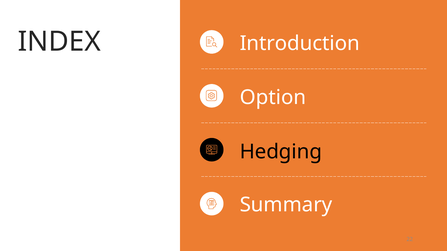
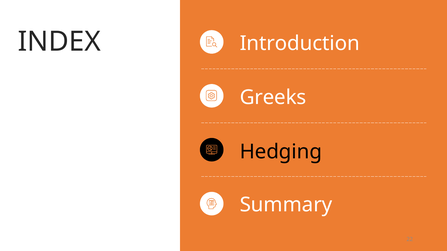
Option: Option -> Greeks
